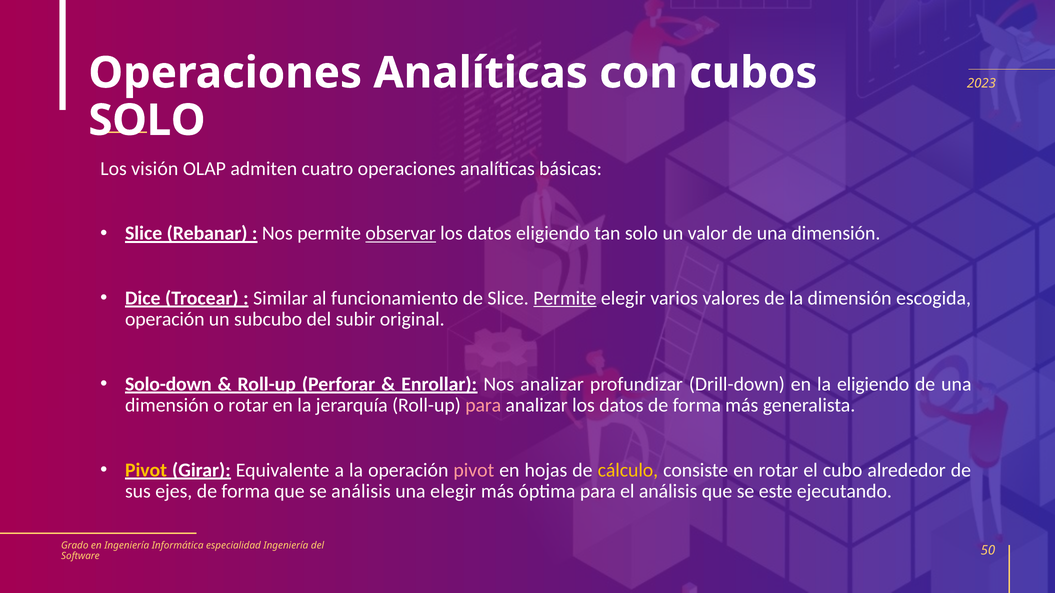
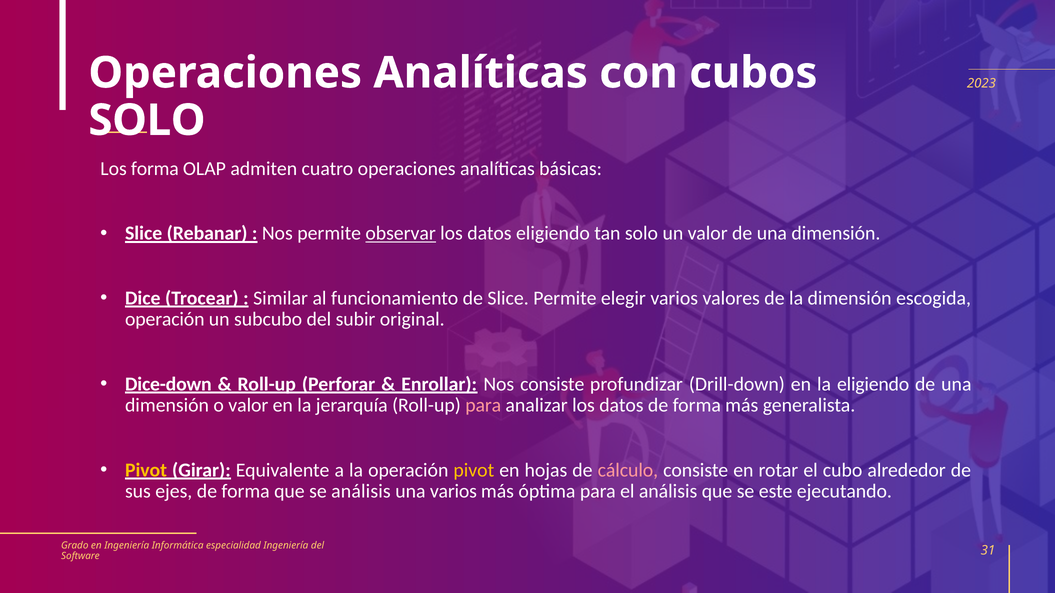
Los visión: visión -> forma
Permite at (565, 298) underline: present -> none
Solo-down: Solo-down -> Dice-down
Nos analizar: analizar -> consiste
o rotar: rotar -> valor
pivot at (474, 470) colour: pink -> yellow
cálculo colour: yellow -> pink
una elegir: elegir -> varios
50: 50 -> 31
